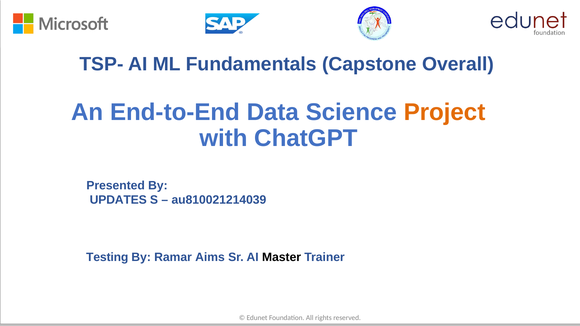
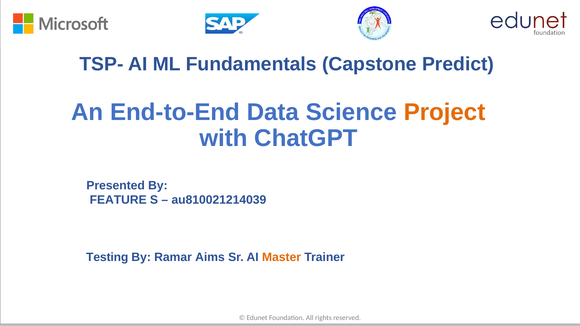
Overall: Overall -> Predict
UPDATES: UPDATES -> FEATURE
Master colour: black -> orange
